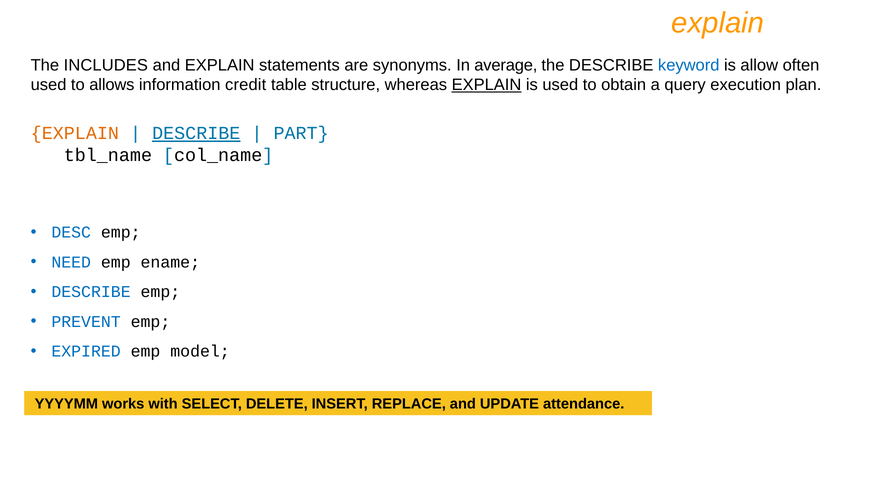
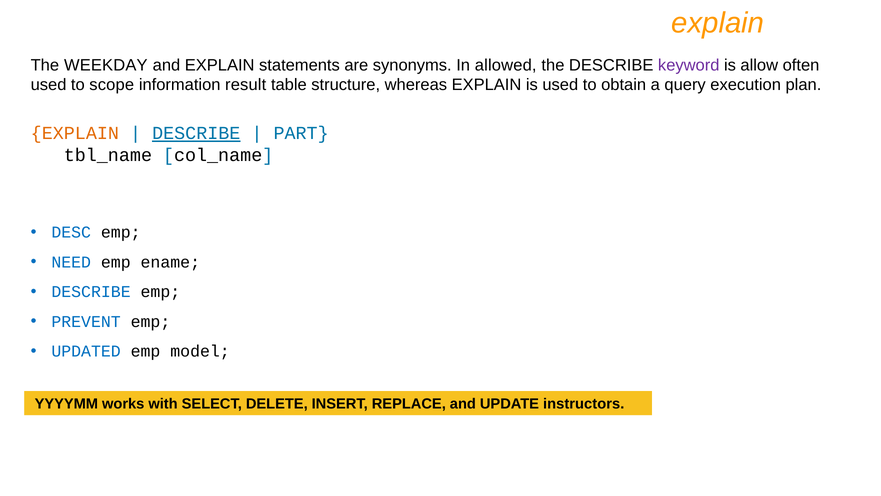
INCLUDES: INCLUDES -> WEEKDAY
average: average -> allowed
keyword colour: blue -> purple
allows: allows -> scope
credit: credit -> result
EXPLAIN at (487, 85) underline: present -> none
EXPIRED: EXPIRED -> UPDATED
attendance: attendance -> instructors
